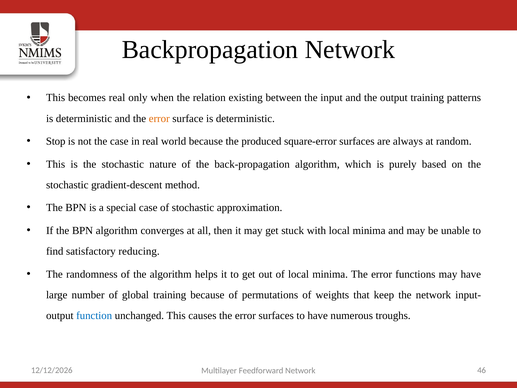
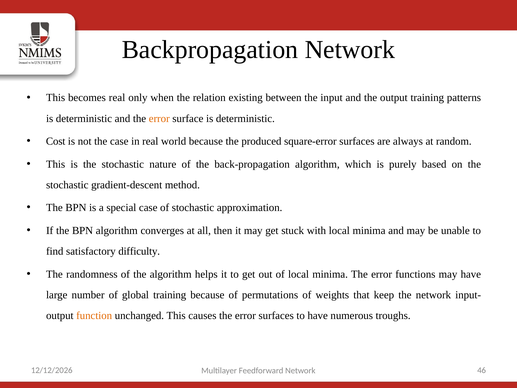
Stop: Stop -> Cost
reducing: reducing -> difficulty
function colour: blue -> orange
